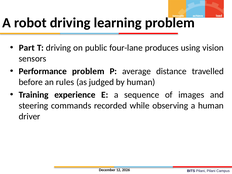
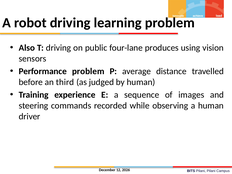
Part: Part -> Also
rules: rules -> third
